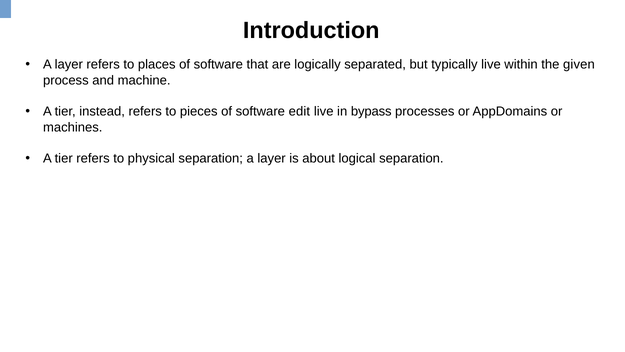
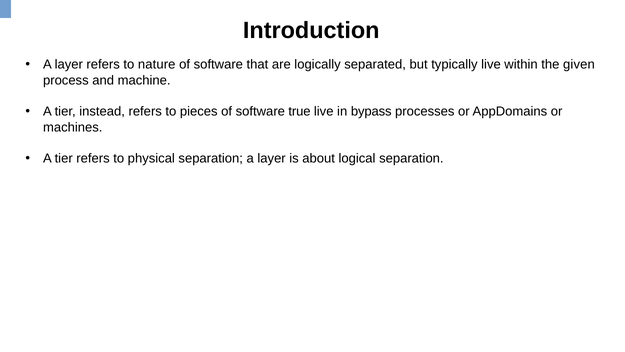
places: places -> nature
edit: edit -> true
